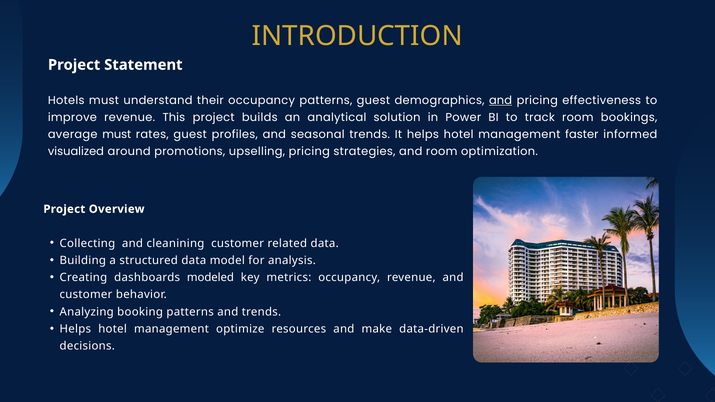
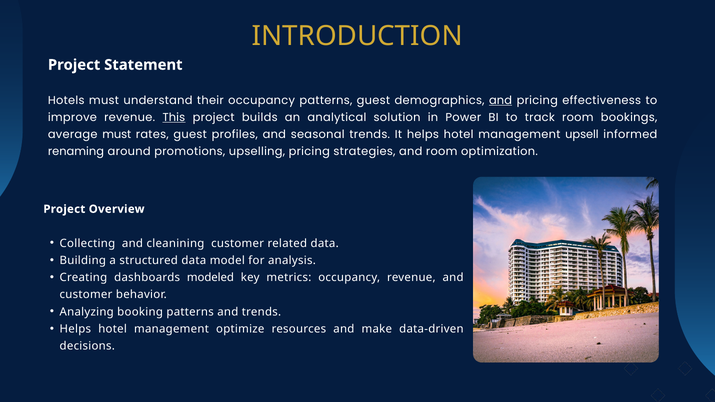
This underline: none -> present
faster: faster -> upsell
visualized: visualized -> renaming
